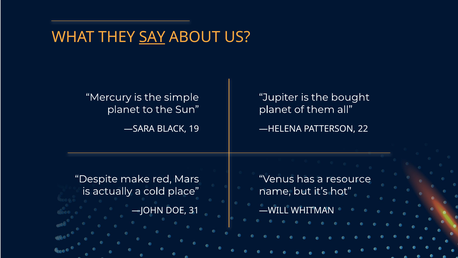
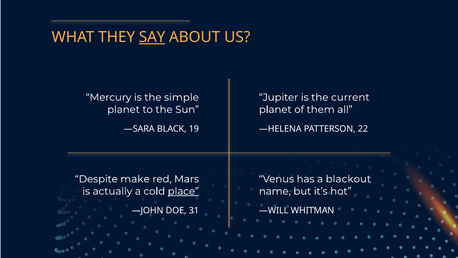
bought: bought -> current
resource: resource -> blackout
place underline: none -> present
